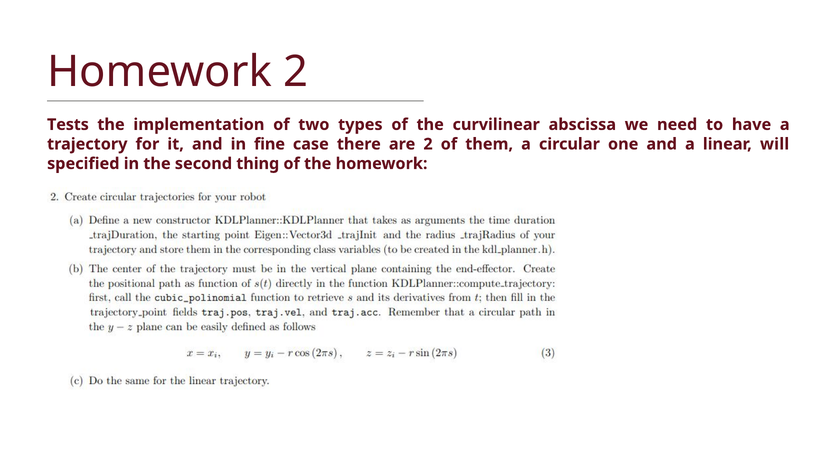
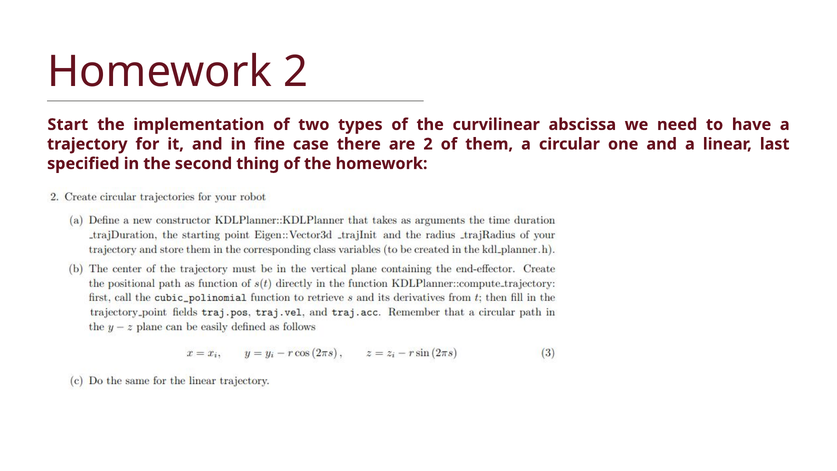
Tests: Tests -> Start
will: will -> last
